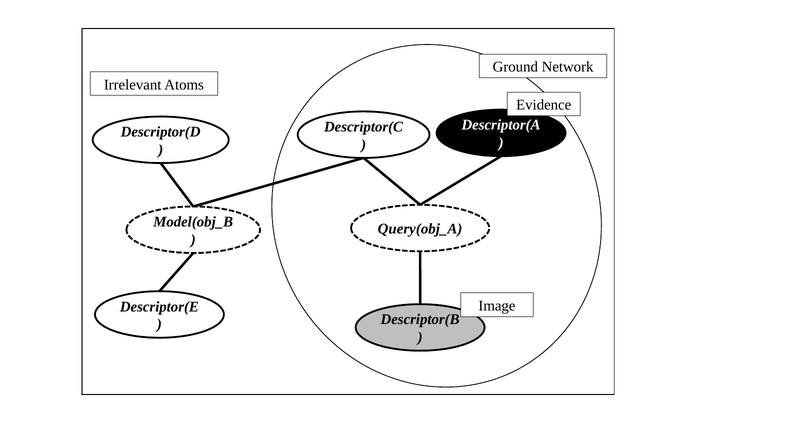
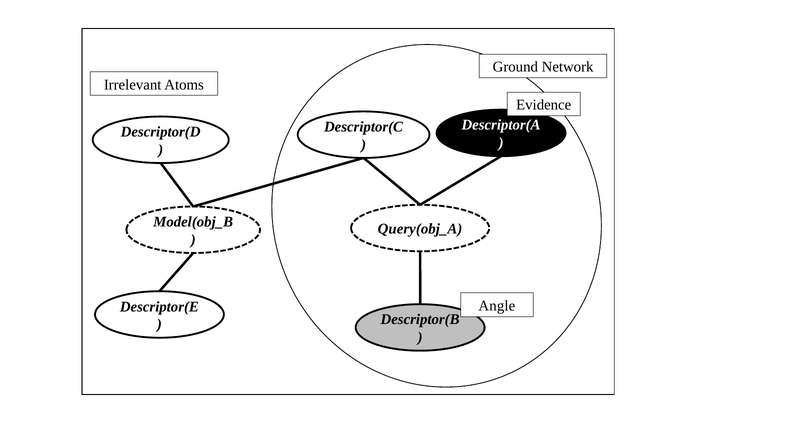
Image: Image -> Angle
